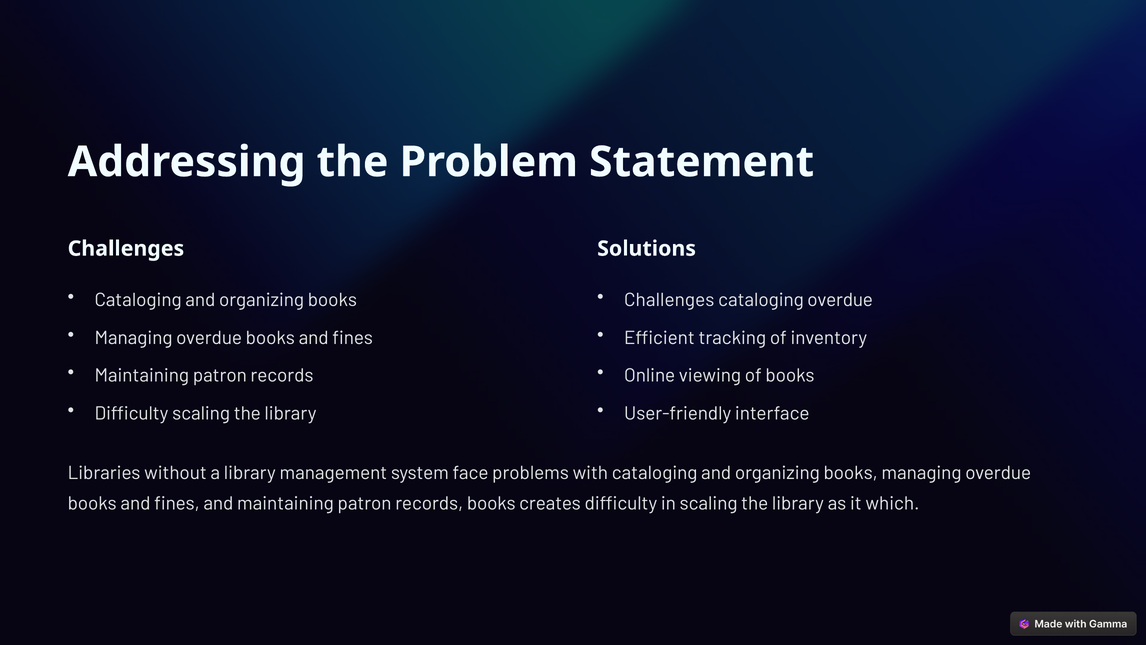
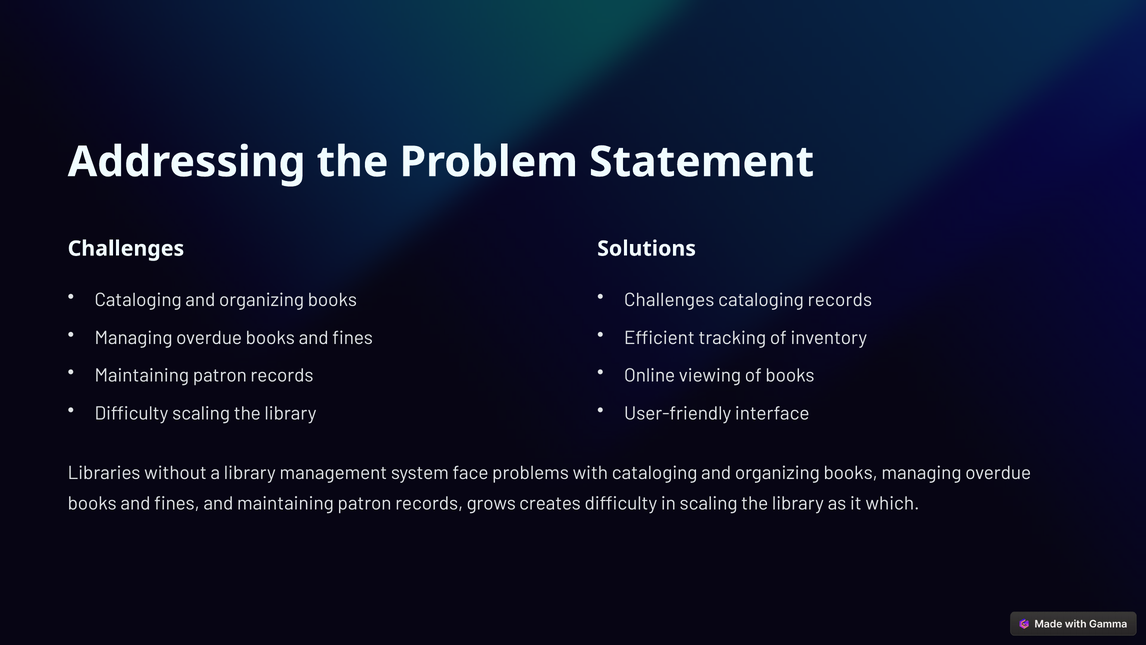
cataloging overdue: overdue -> records
records books: books -> grows
